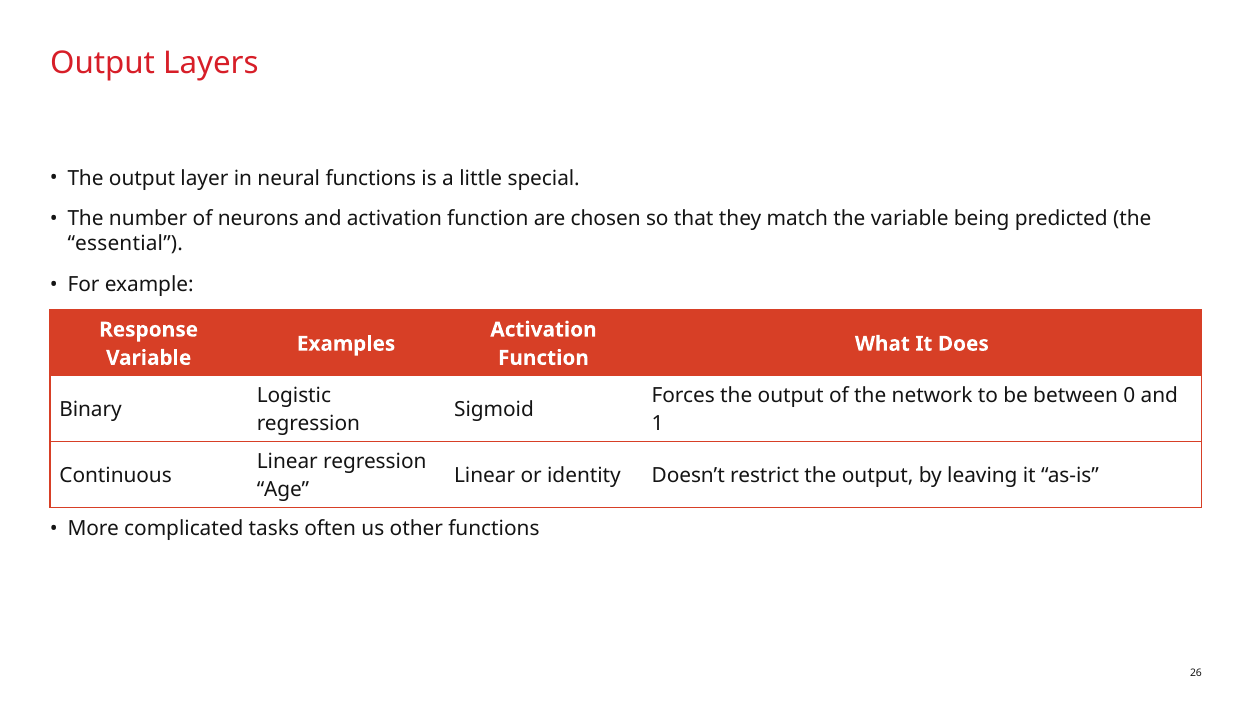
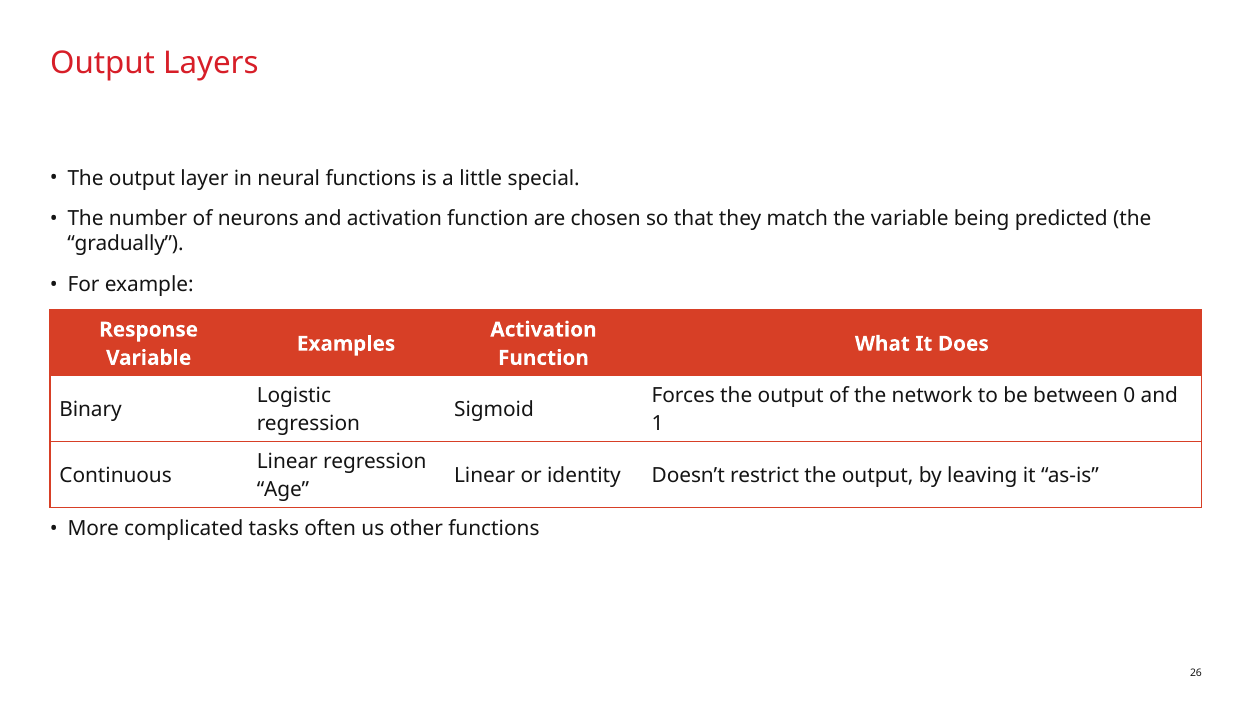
essential: essential -> gradually
